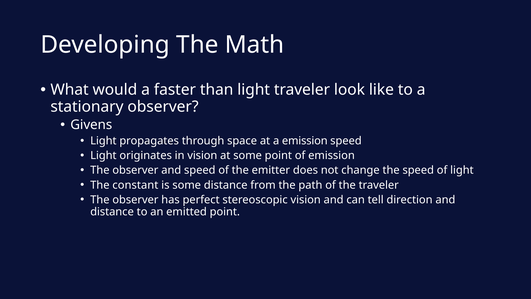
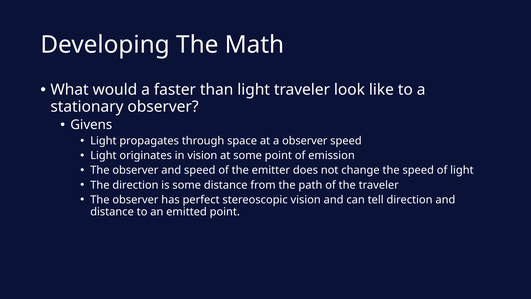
a emission: emission -> observer
The constant: constant -> direction
